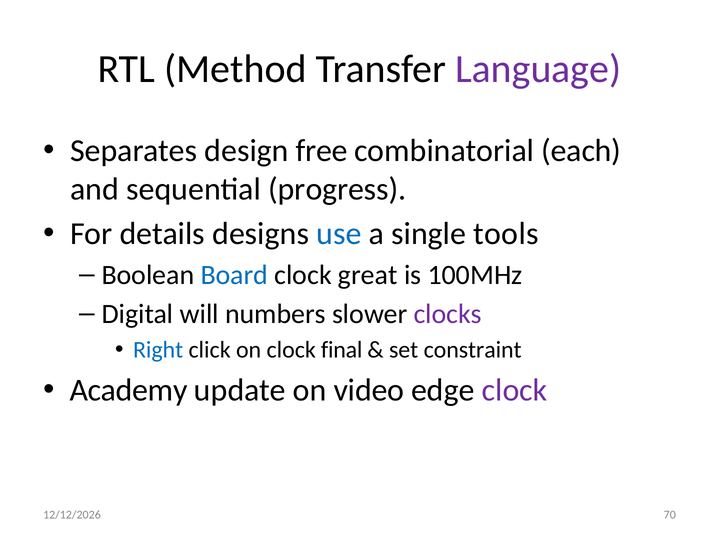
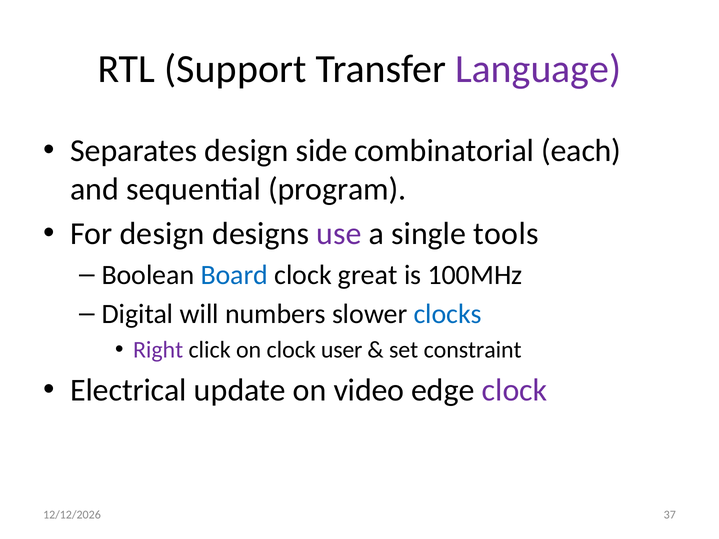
Method: Method -> Support
free: free -> side
progress: progress -> program
For details: details -> design
use colour: blue -> purple
clocks colour: purple -> blue
Right colour: blue -> purple
final: final -> user
Academy: Academy -> Electrical
70: 70 -> 37
